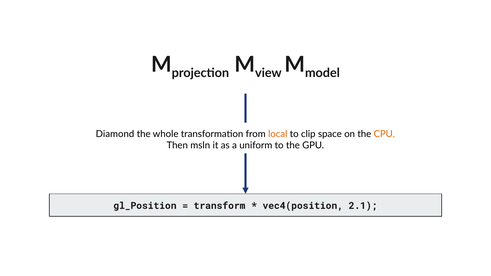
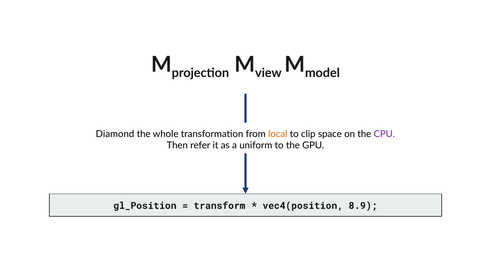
CPU colour: orange -> purple
msln: msln -> refer
2.1: 2.1 -> 8.9
